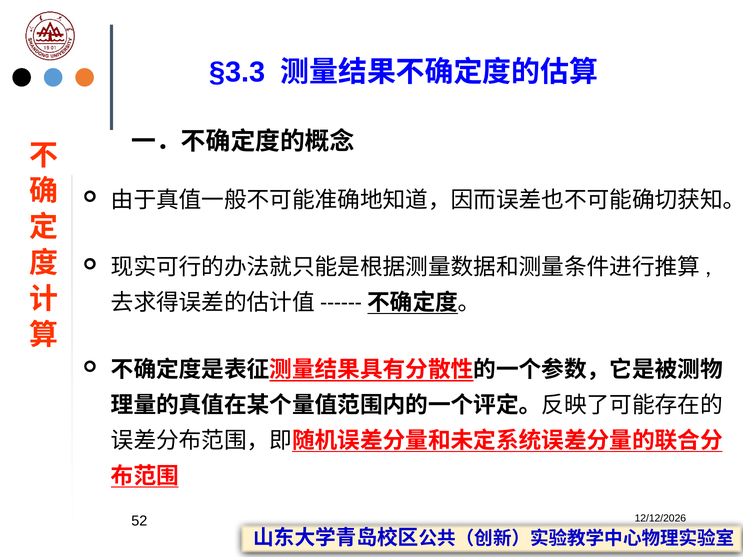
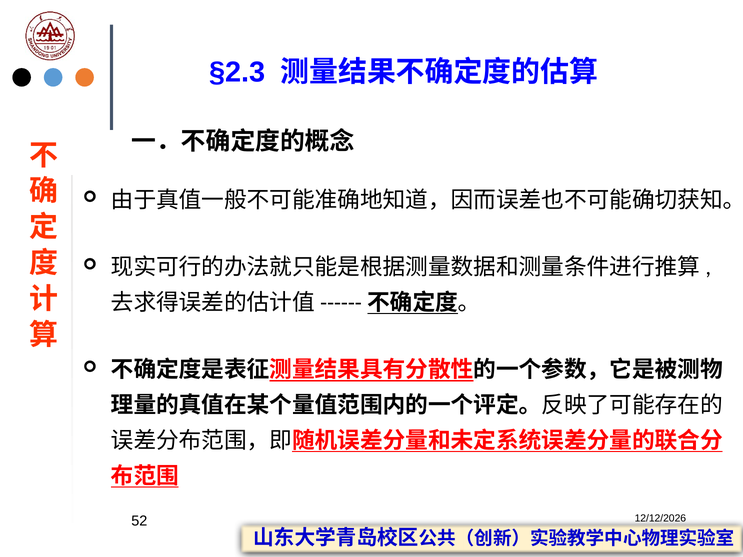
§3.3: §3.3 -> §2.3
